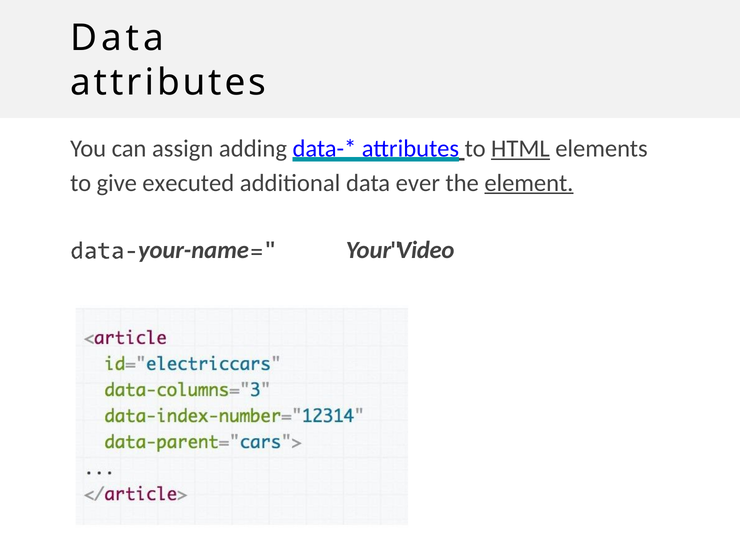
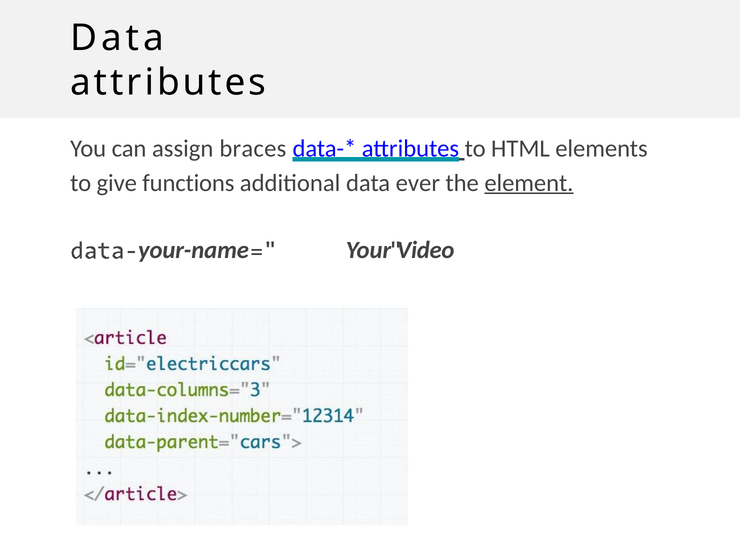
adding: adding -> braces
HTML underline: present -> none
executed: executed -> functions
